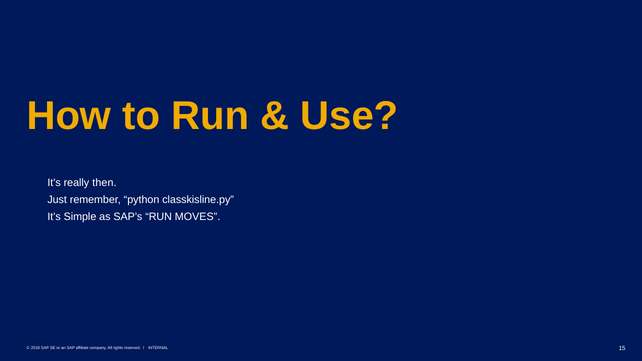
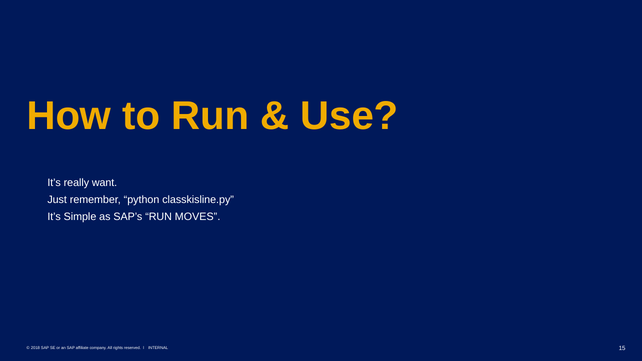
then: then -> want
